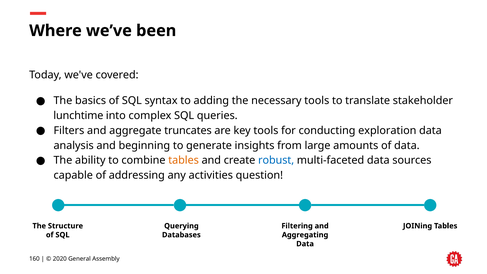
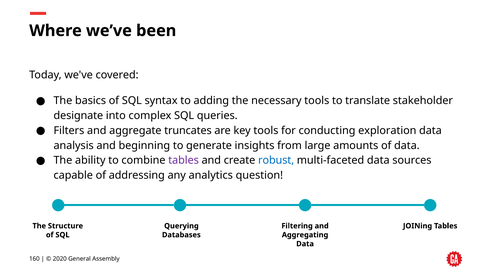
lunchtime: lunchtime -> designate
tables at (184, 160) colour: orange -> purple
activities: activities -> analytics
